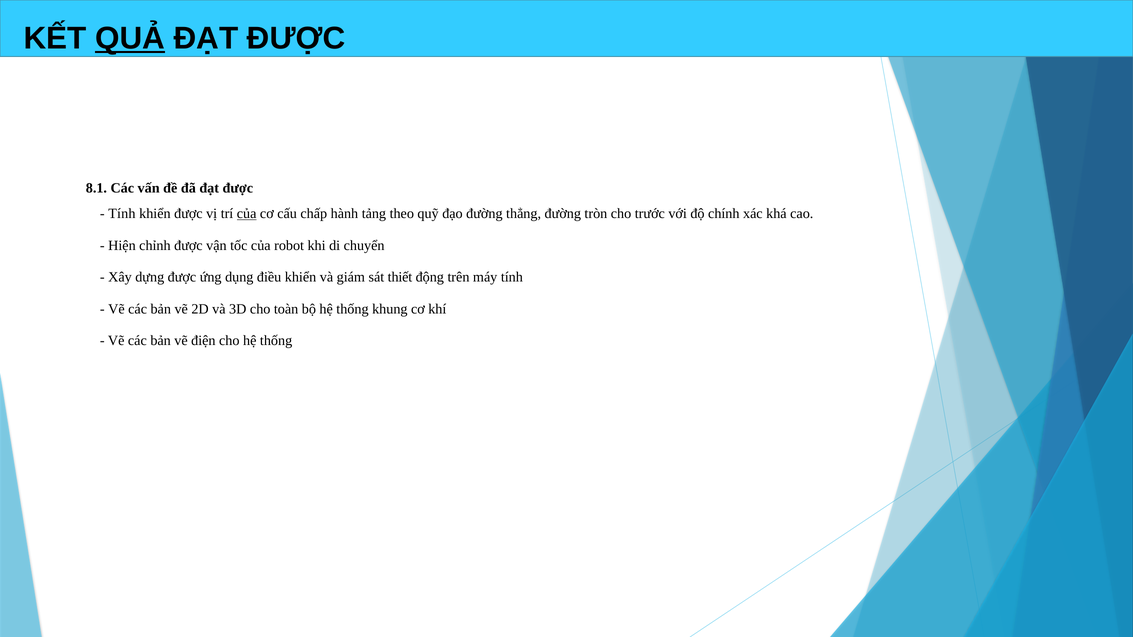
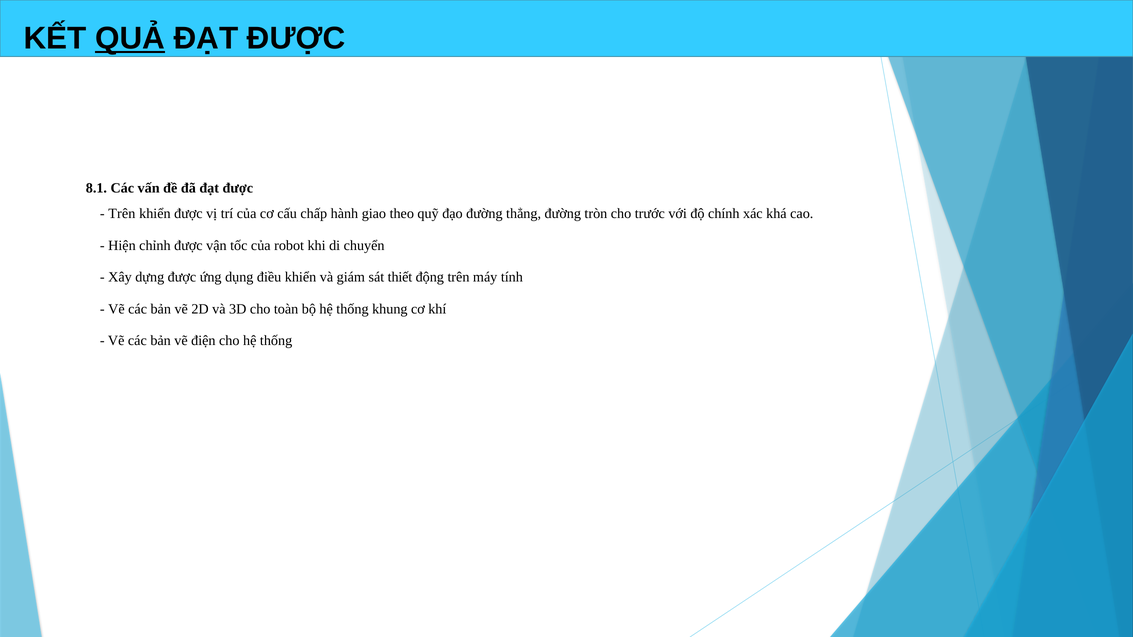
Tính at (122, 214): Tính -> Trên
của at (247, 214) underline: present -> none
tảng: tảng -> giao
